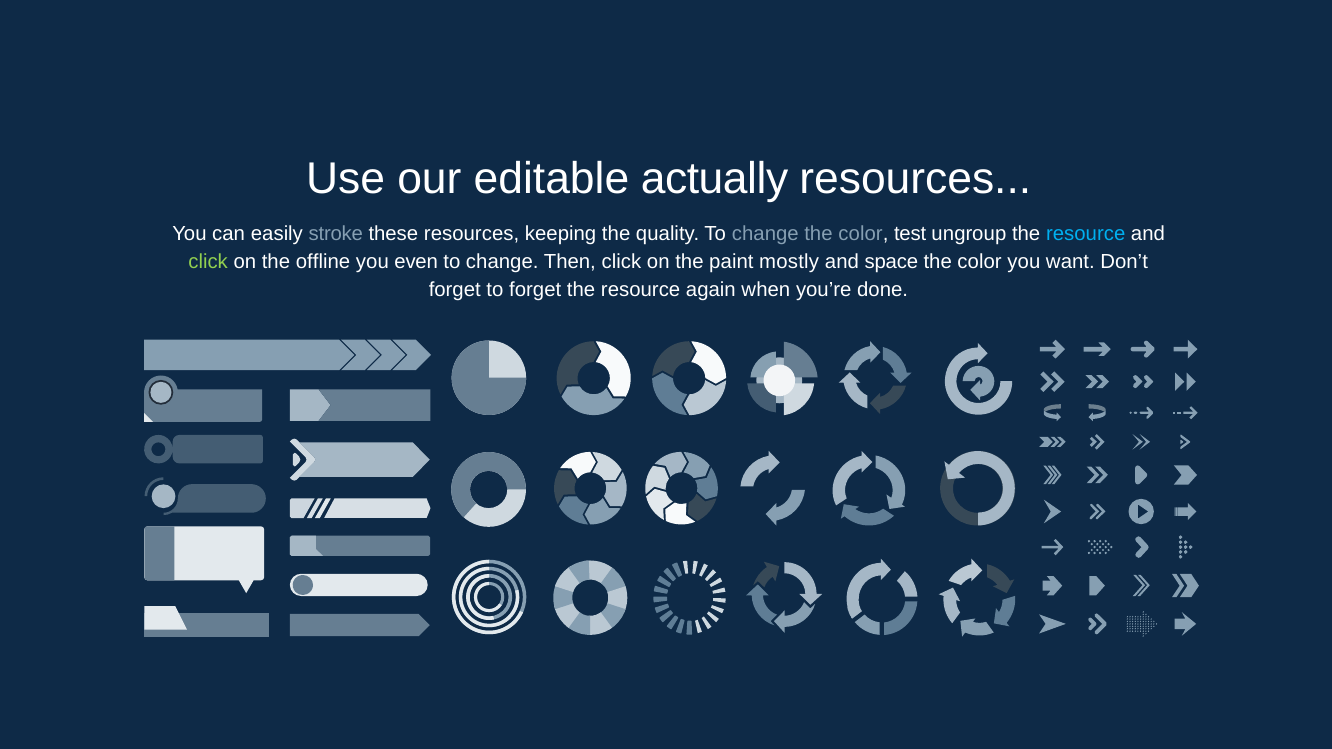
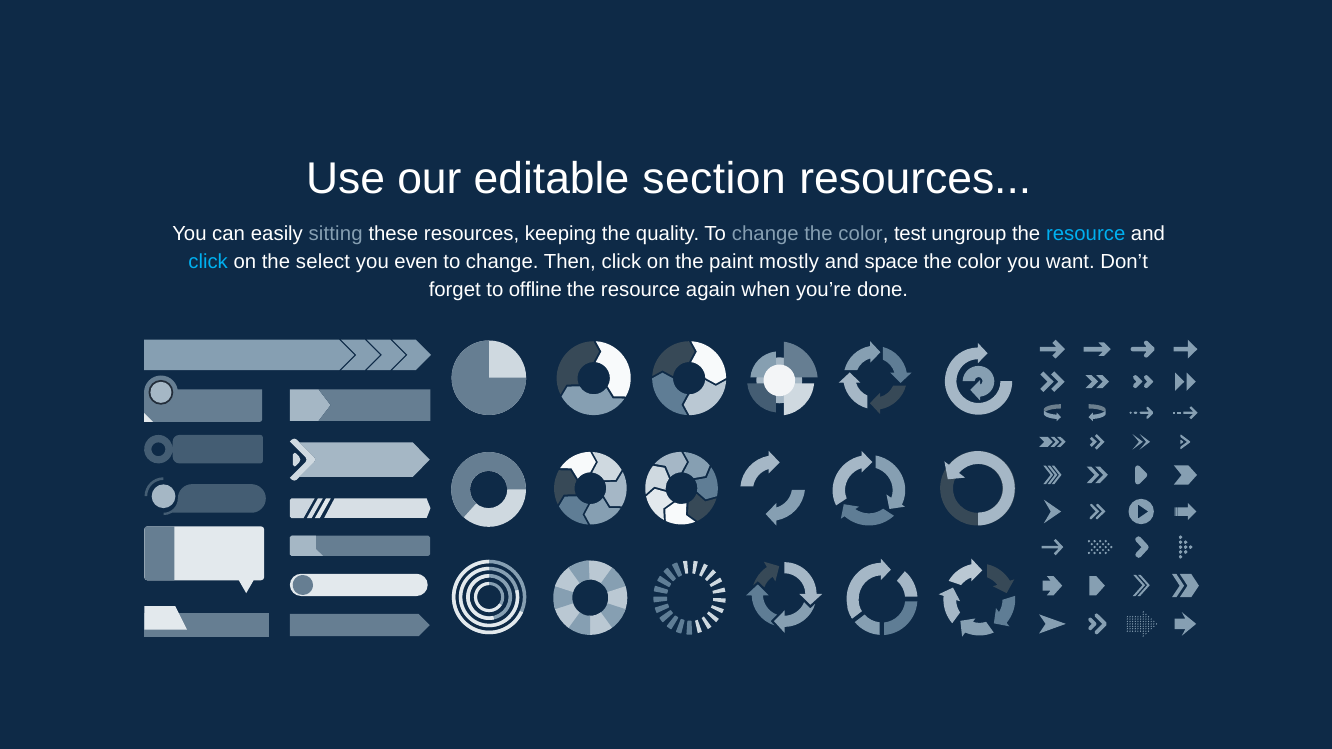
actually: actually -> section
stroke: stroke -> sitting
click at (208, 262) colour: light green -> light blue
offline: offline -> select
to forget: forget -> offline
